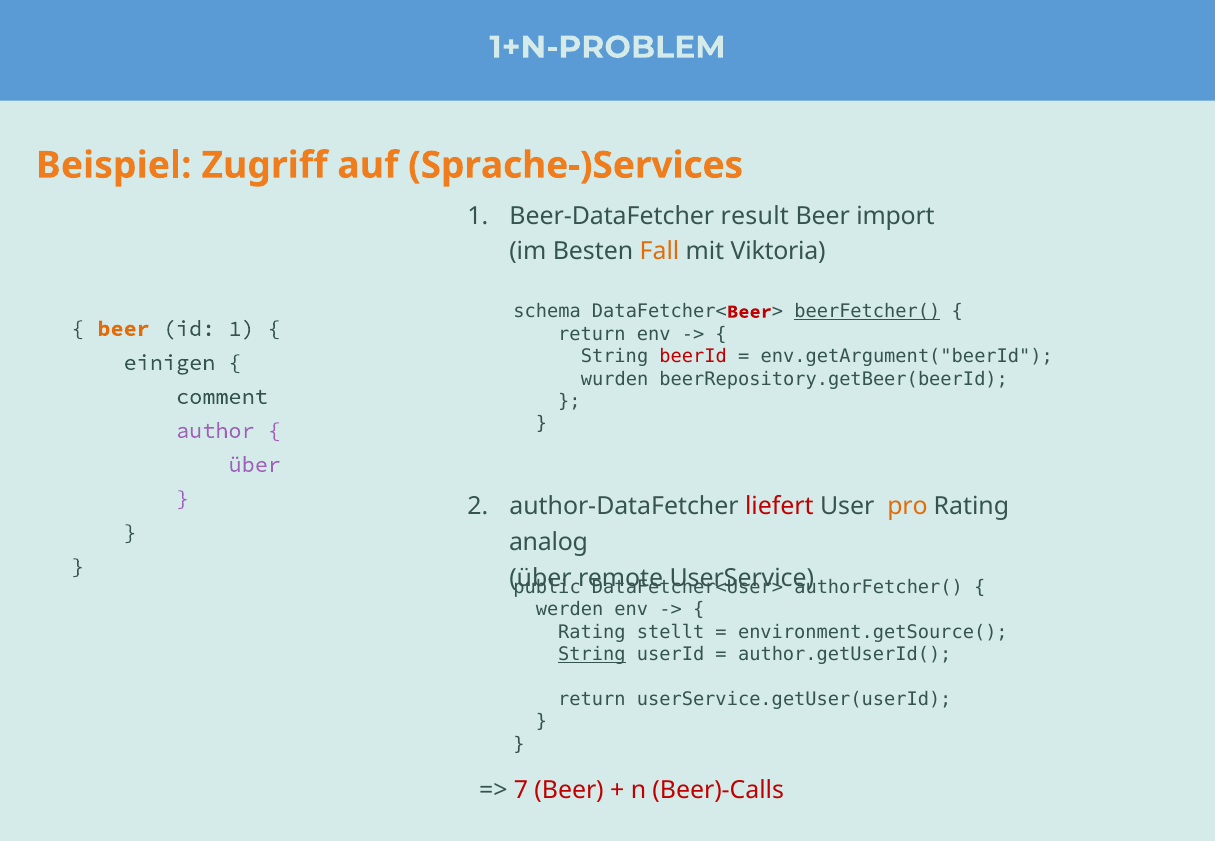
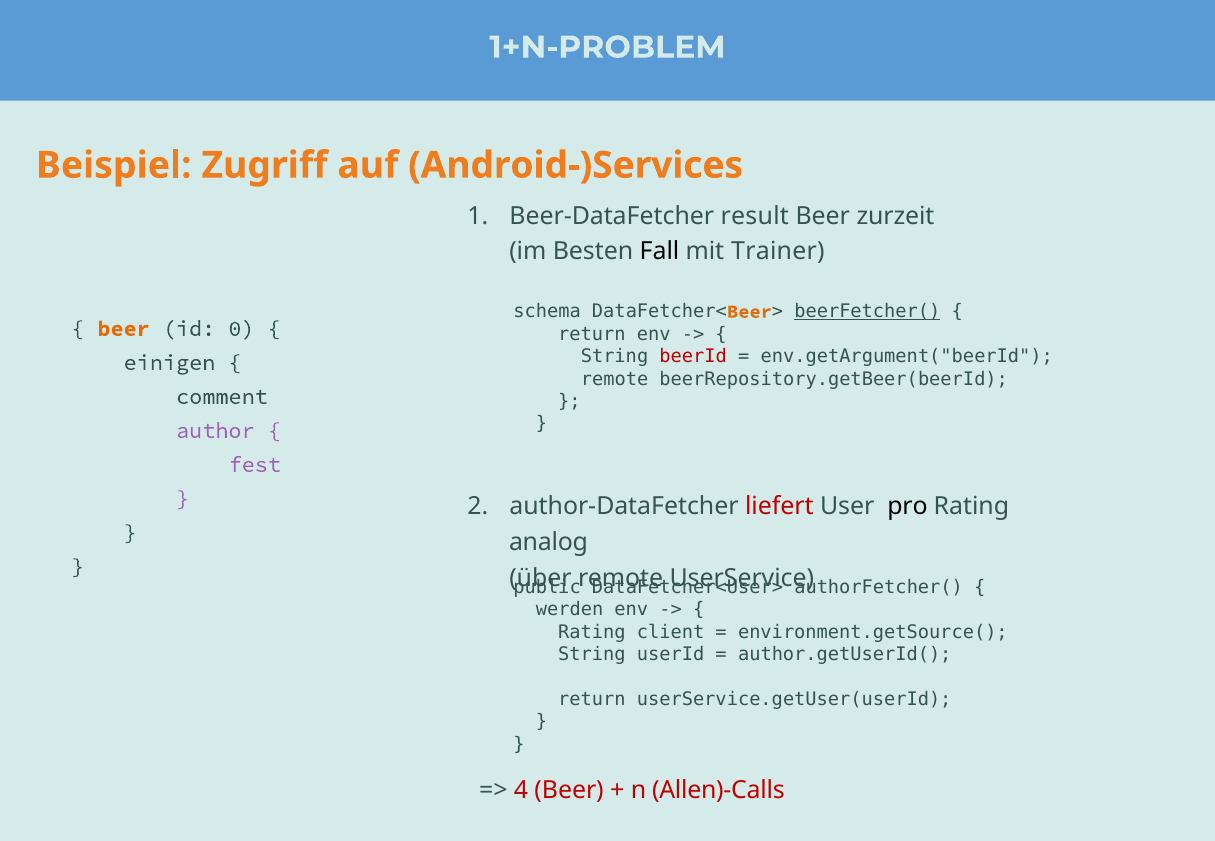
Sprache-)Services: Sprache-)Services -> Android-)Services
import: import -> zurzeit
Fall colour: orange -> black
Viktoria: Viktoria -> Trainer
Beer at (749, 312) colour: red -> orange
id 1: 1 -> 0
wurden at (615, 379): wurden -> remote
über at (255, 465): über -> fest
pro colour: orange -> black
stellt: stellt -> client
String at (592, 655) underline: present -> none
7: 7 -> 4
Beer)-Calls: Beer)-Calls -> Allen)-Calls
